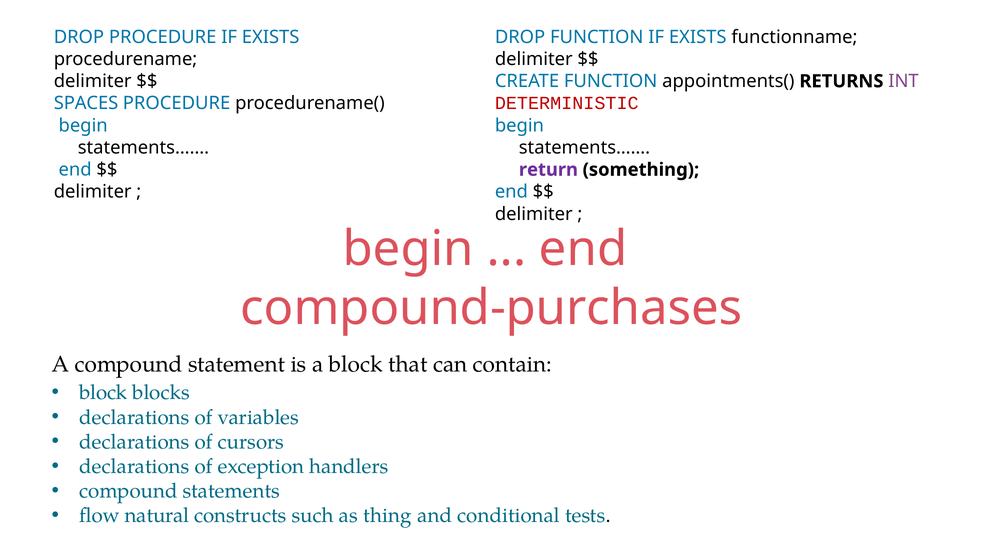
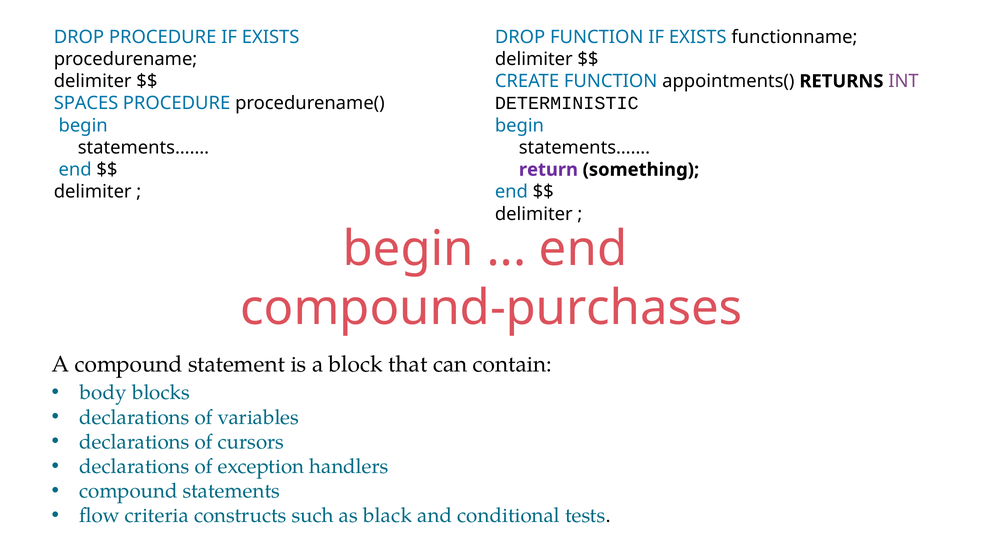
DETERMINISTIC colour: red -> black
block at (103, 393): block -> body
natural: natural -> criteria
thing: thing -> black
